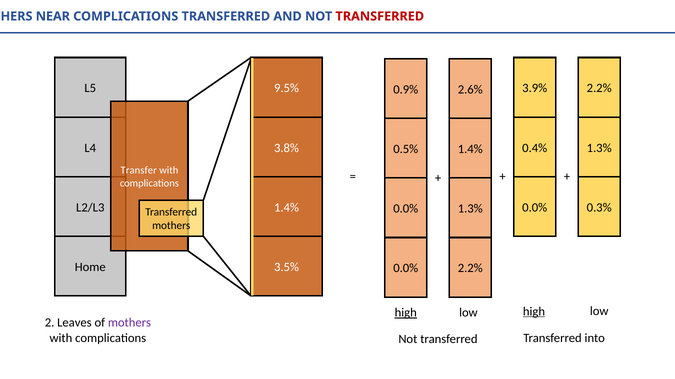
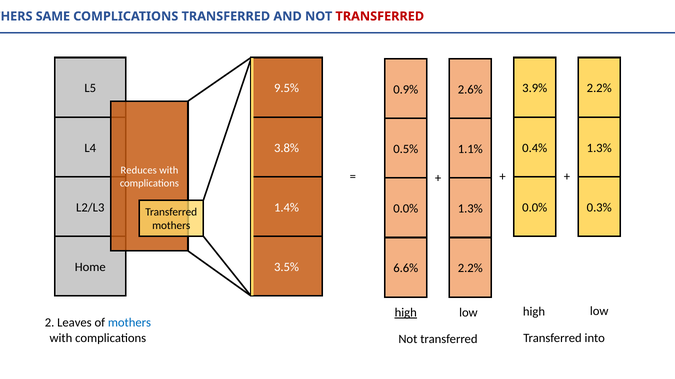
NEAR: NEAR -> SAME
1.4% at (470, 149): 1.4% -> 1.1%
Transfer: Transfer -> Reduces
0.0% at (406, 269): 0.0% -> 6.6%
high at (534, 312) underline: present -> none
mothers at (129, 323) colour: purple -> blue
